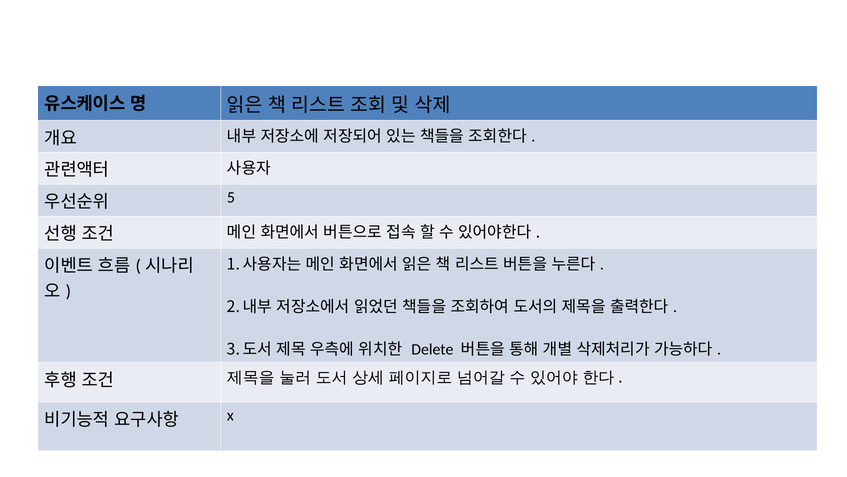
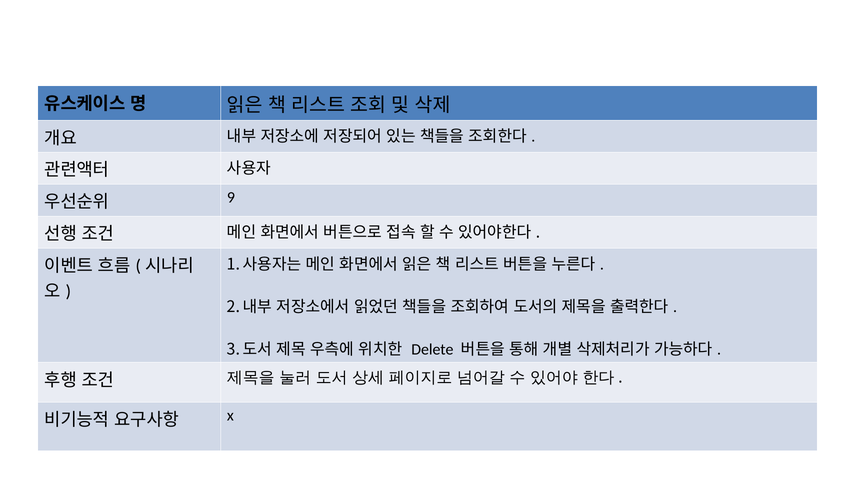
5: 5 -> 9
